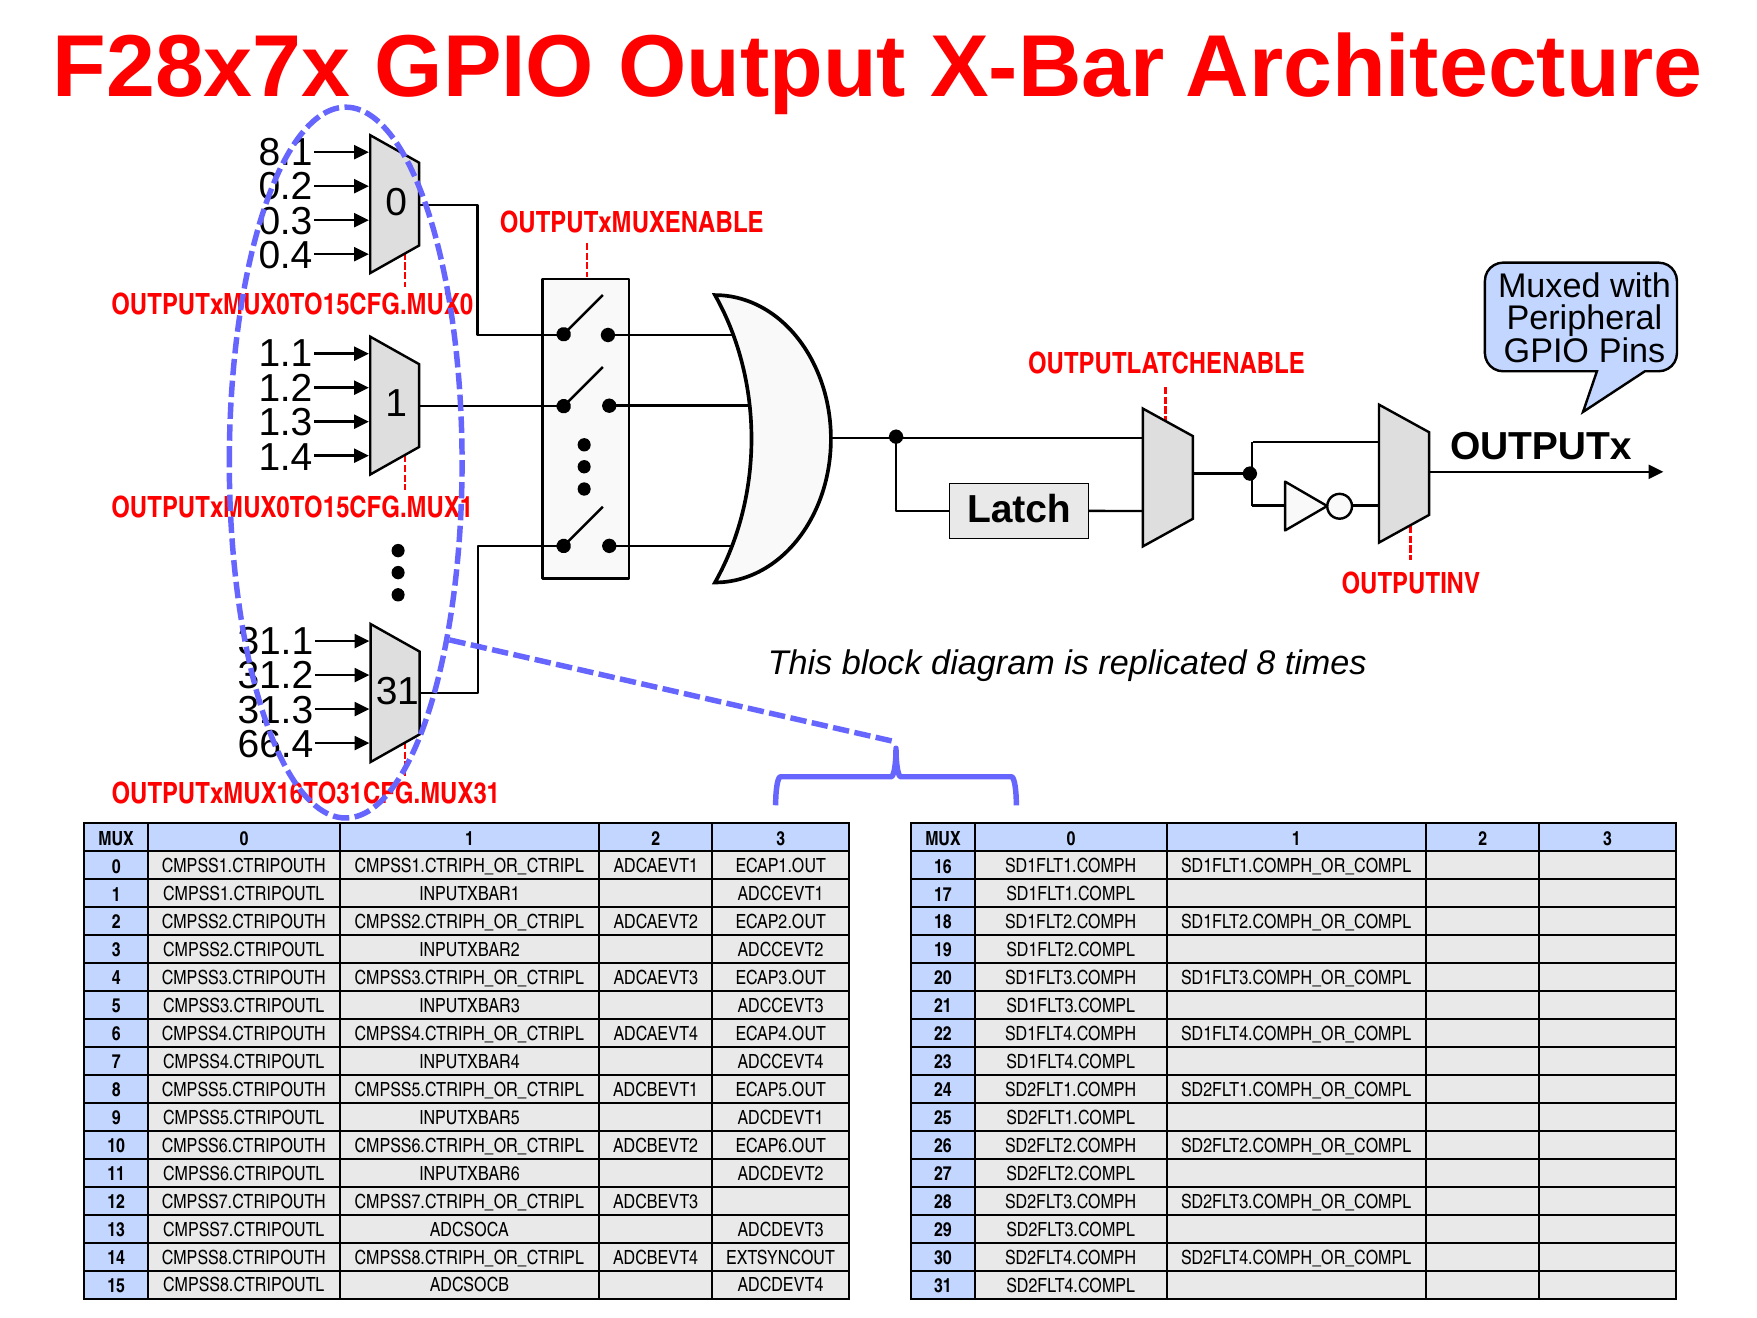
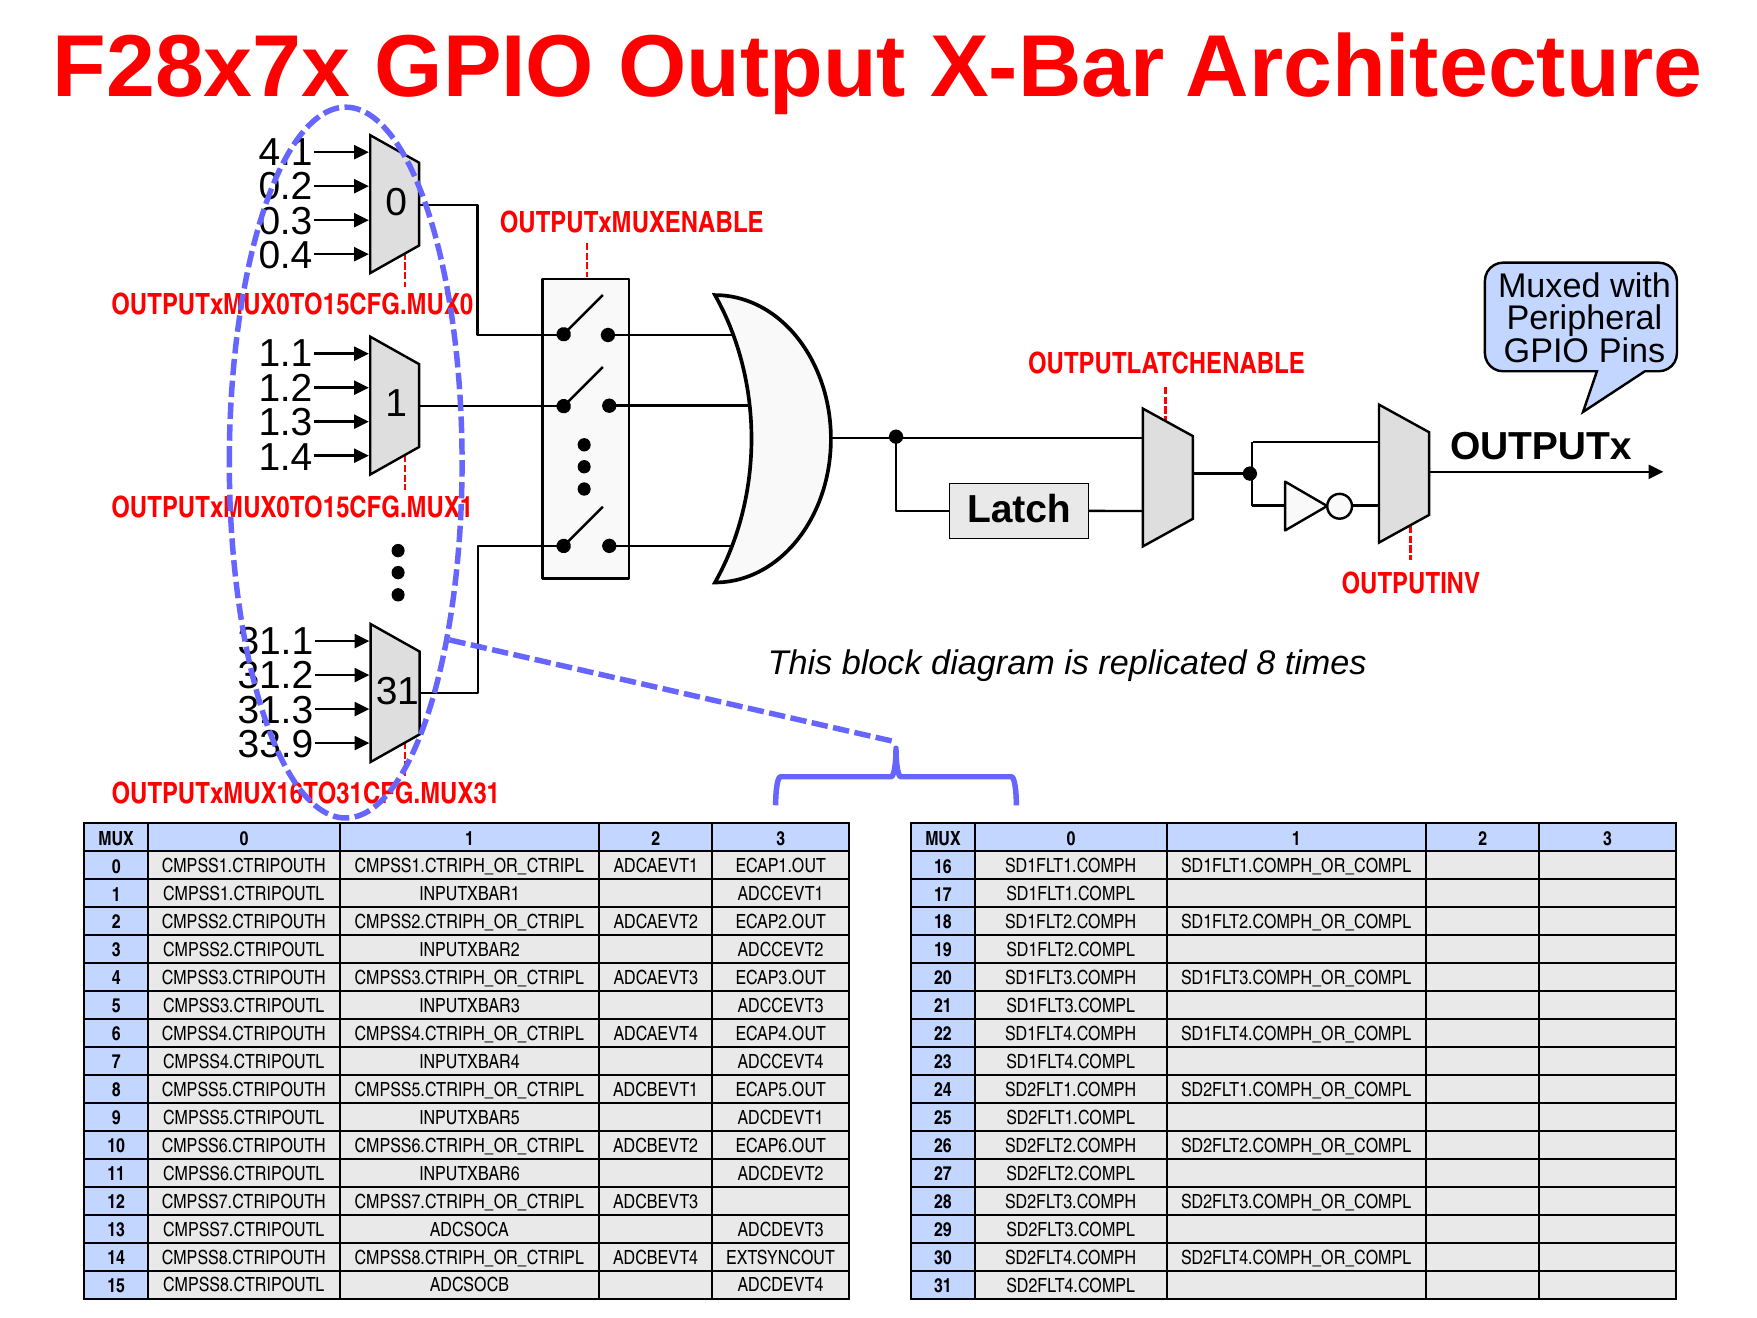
8.1: 8.1 -> 4.1
66.4: 66.4 -> 33.9
